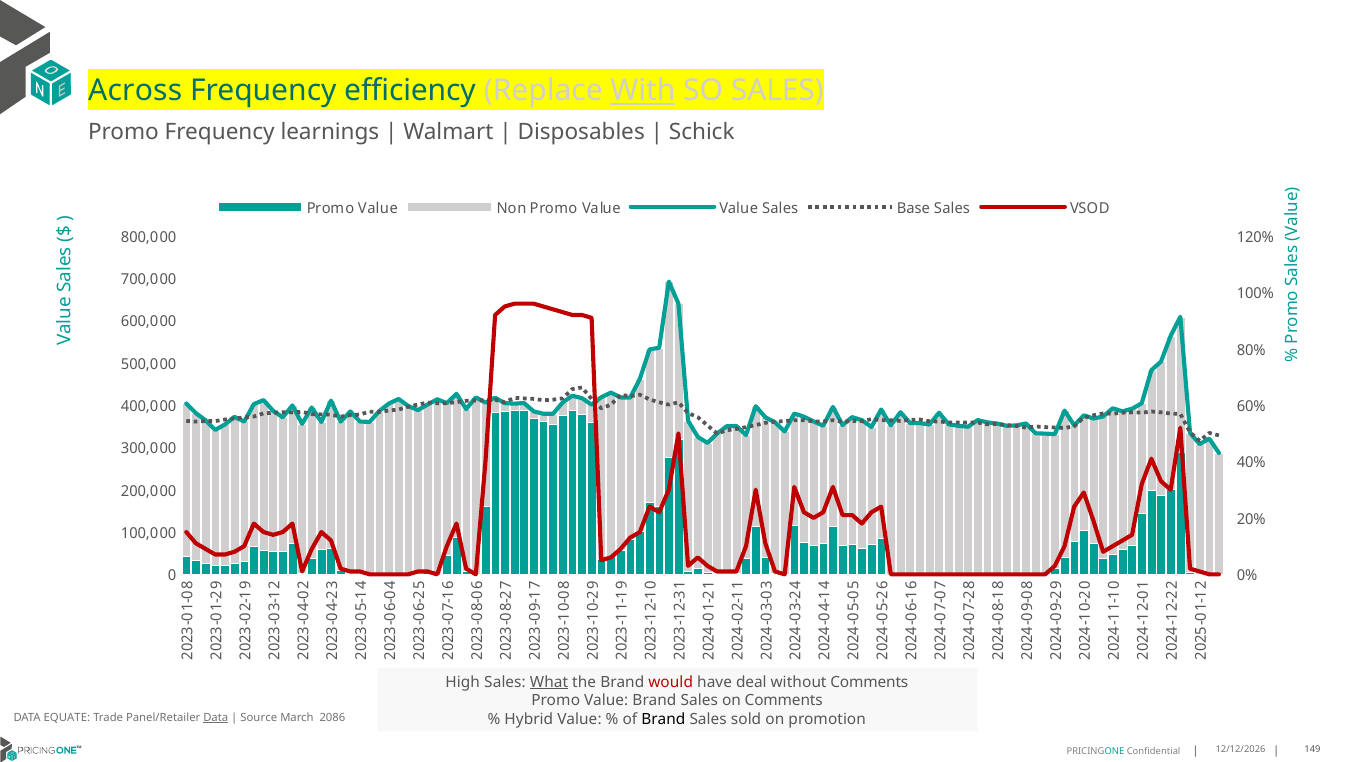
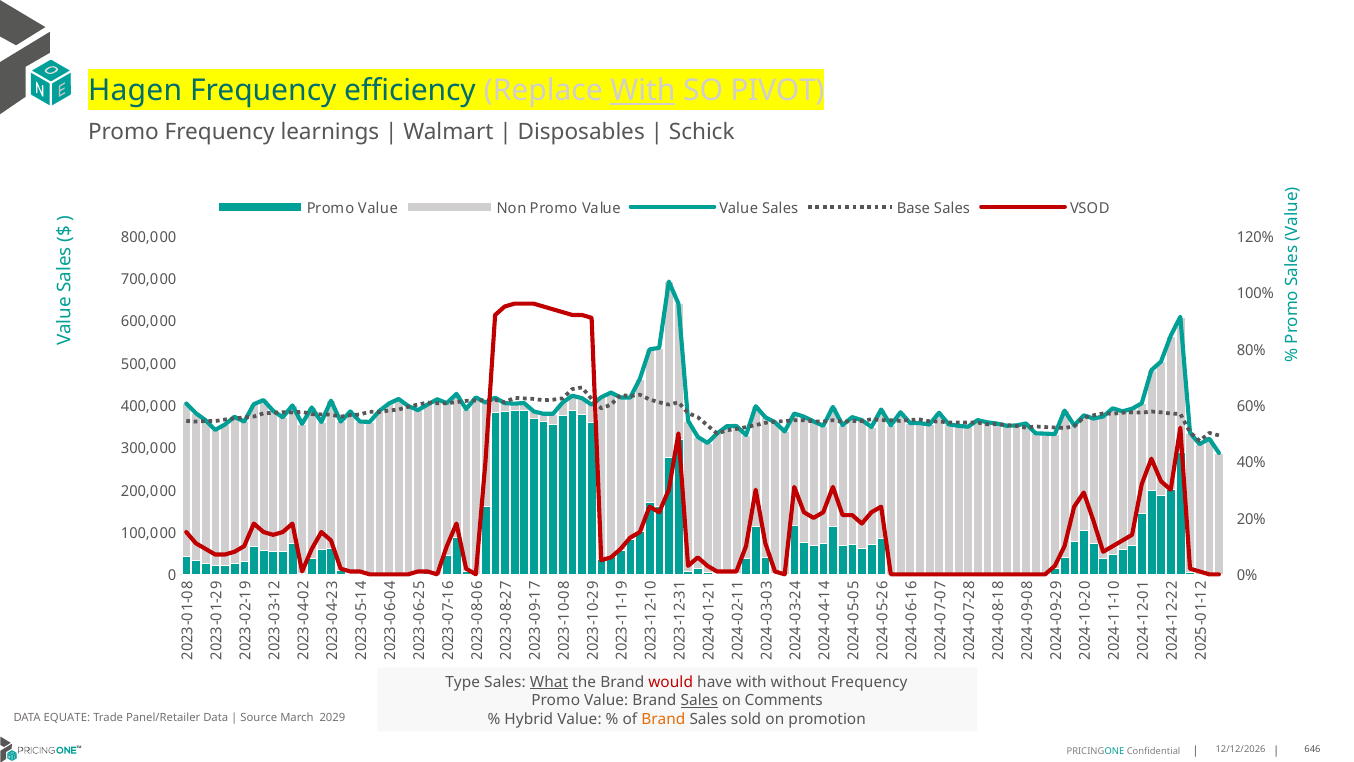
Across: Across -> Hagen
SO SALES: SALES -> PIVOT
High: High -> Type
have deal: deal -> with
without Comments: Comments -> Frequency
Sales at (699, 700) underline: none -> present
Data at (216, 717) underline: present -> none
2086: 2086 -> 2029
Brand at (663, 719) colour: black -> orange
149: 149 -> 646
